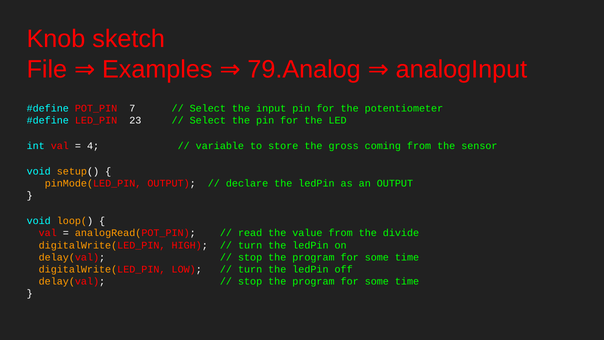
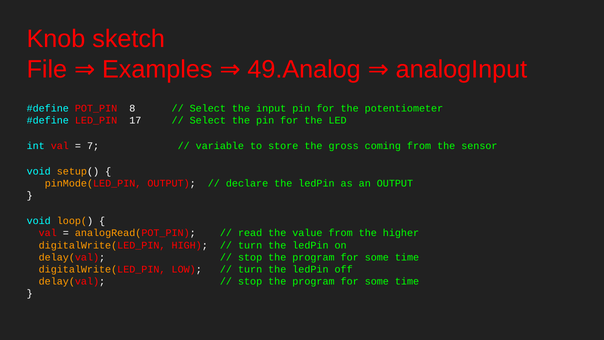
79.Analog: 79.Analog -> 49.Analog
7: 7 -> 8
23: 23 -> 17
4: 4 -> 7
divide: divide -> higher
